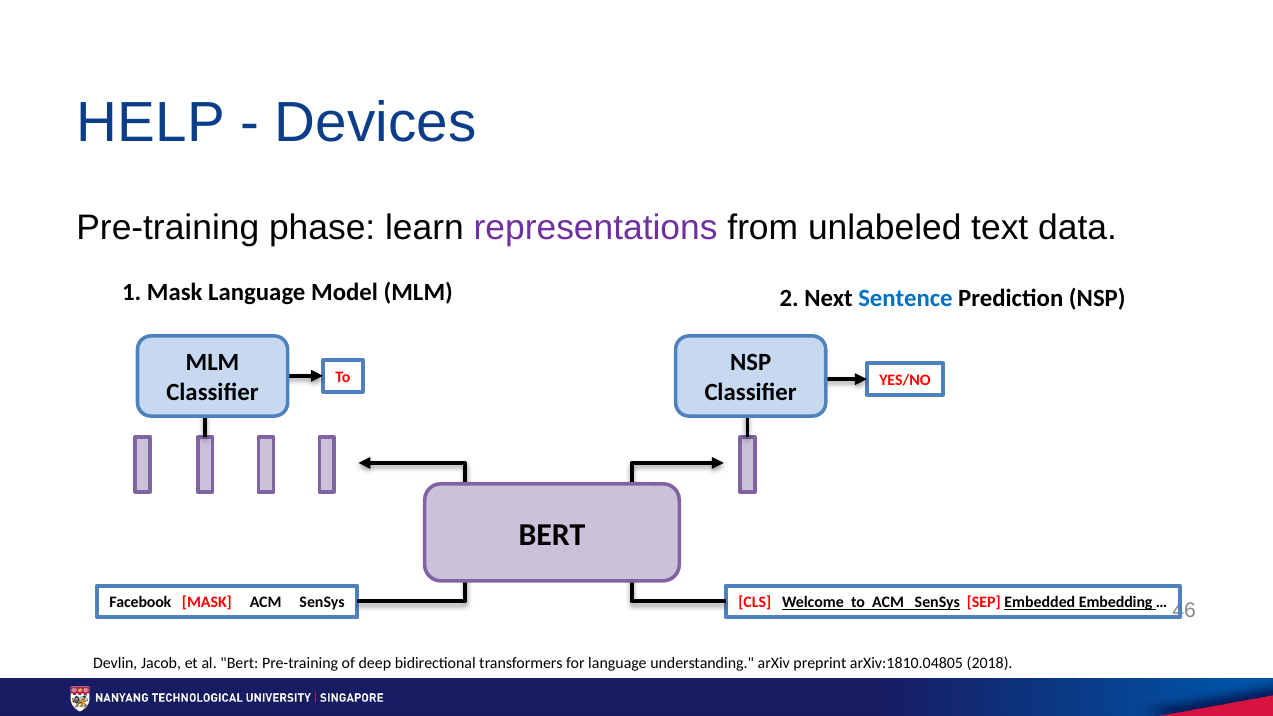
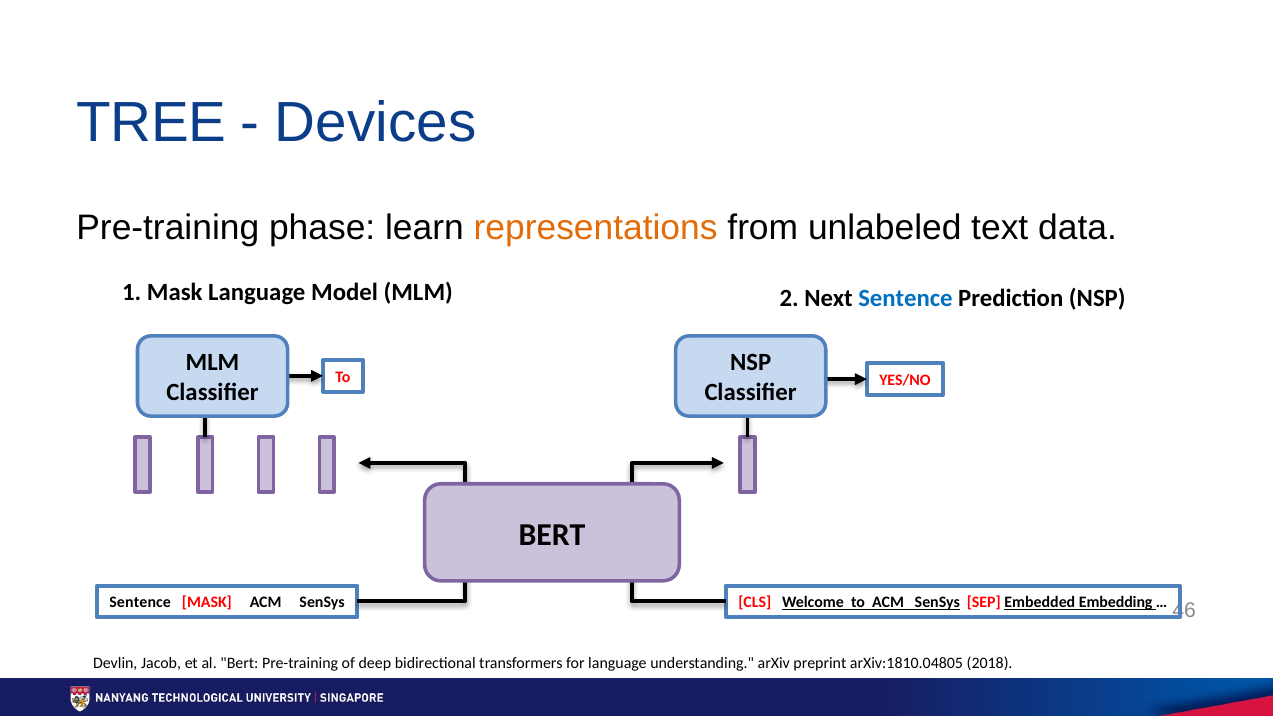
HELP: HELP -> TREE
representations colour: purple -> orange
Facebook at (140, 603): Facebook -> Sentence
